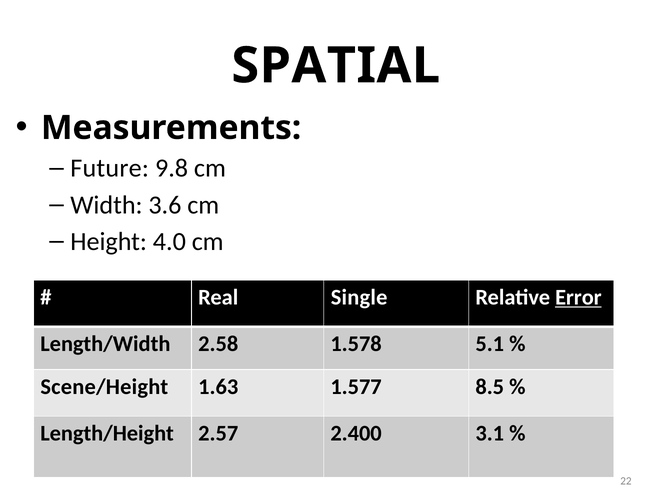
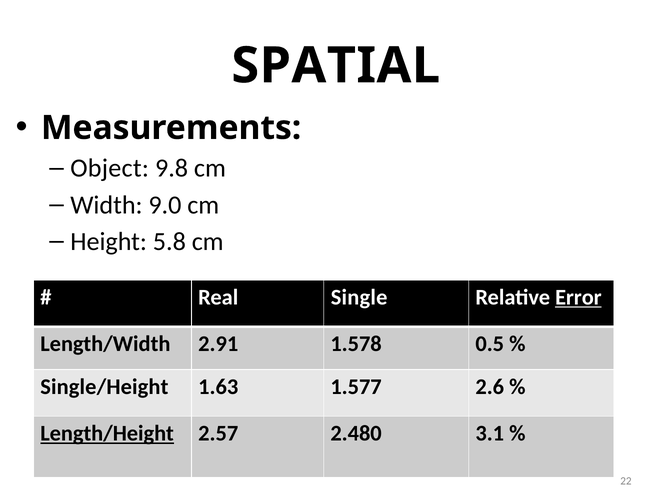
Future: Future -> Object
3.6: 3.6 -> 9.0
4.0: 4.0 -> 5.8
2.58: 2.58 -> 2.91
5.1: 5.1 -> 0.5
Scene/Height: Scene/Height -> Single/Height
8.5: 8.5 -> 2.6
Length/Height underline: none -> present
2.400: 2.400 -> 2.480
